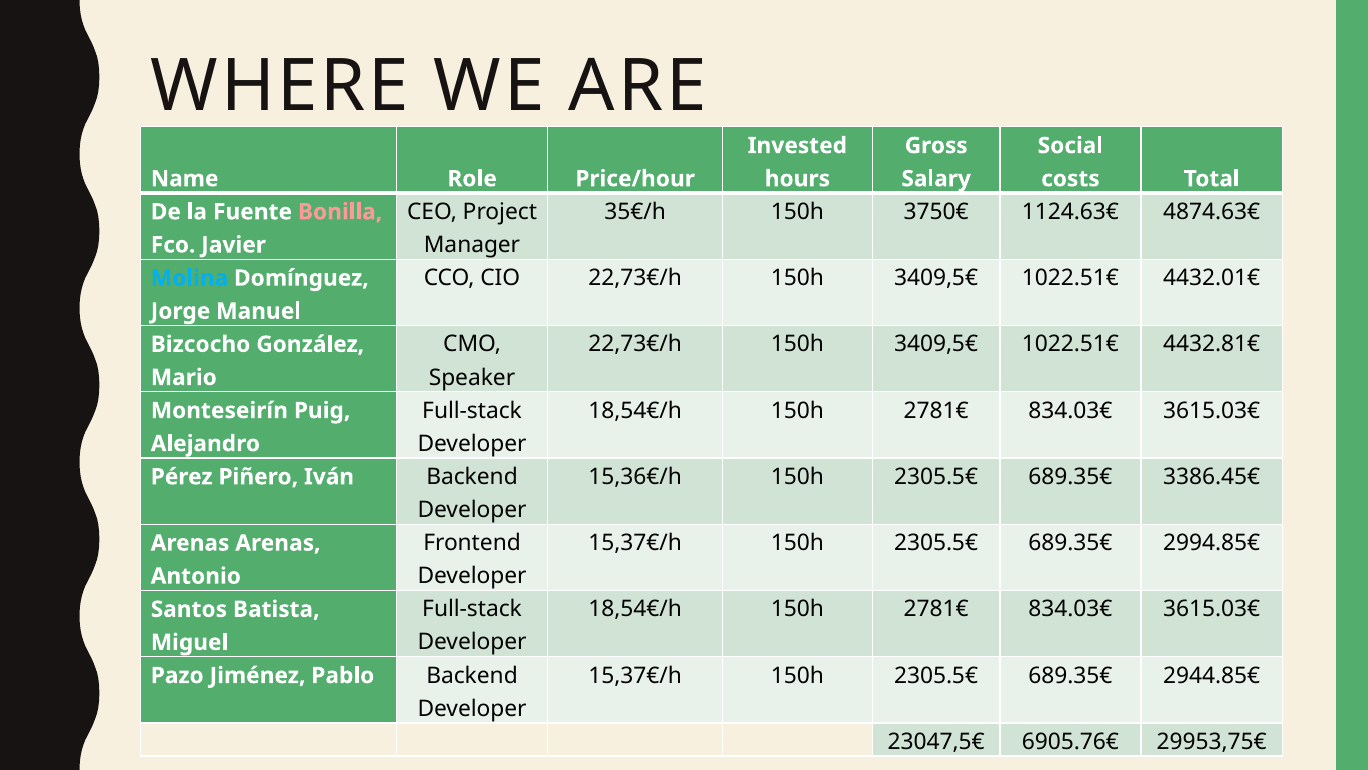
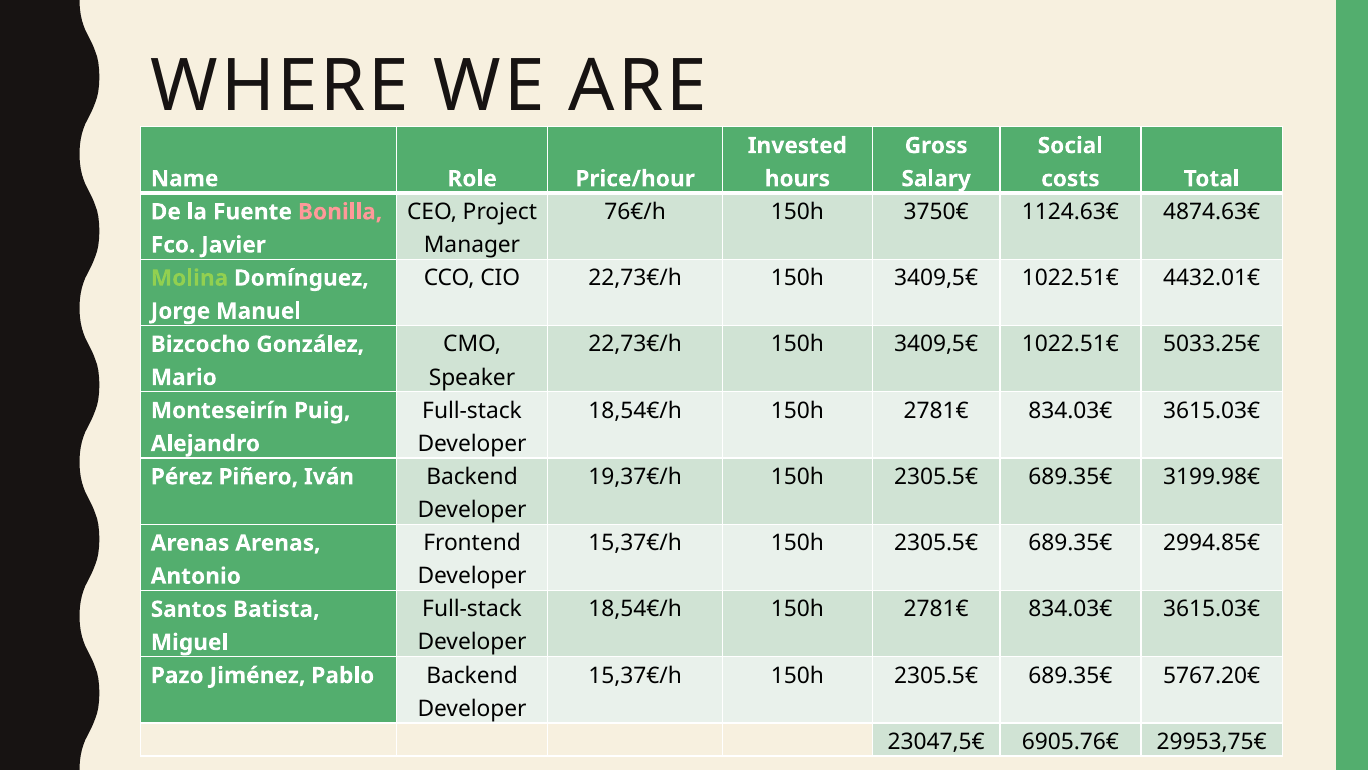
35€/h: 35€/h -> 76€/h
Molina colour: light blue -> light green
4432.81€: 4432.81€ -> 5033.25€
15,36€/h: 15,36€/h -> 19,37€/h
3386.45€: 3386.45€ -> 3199.98€
2944.85€: 2944.85€ -> 5767.20€
